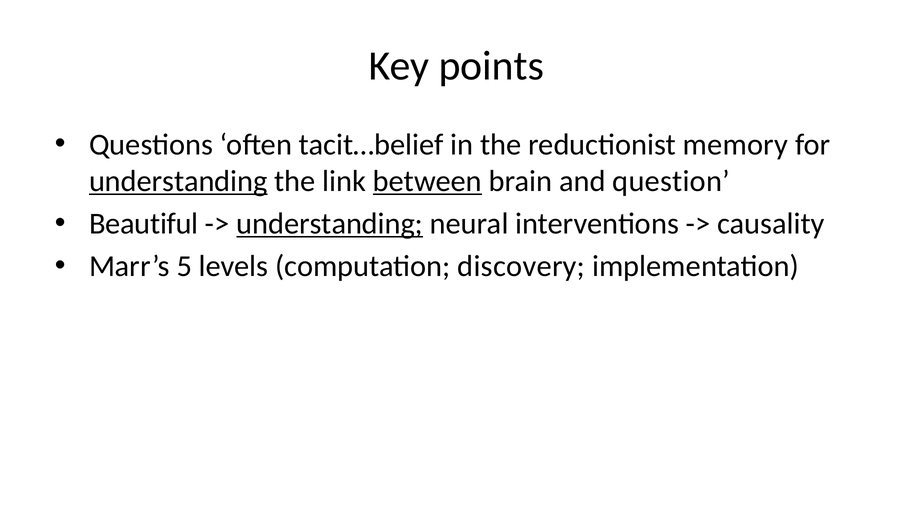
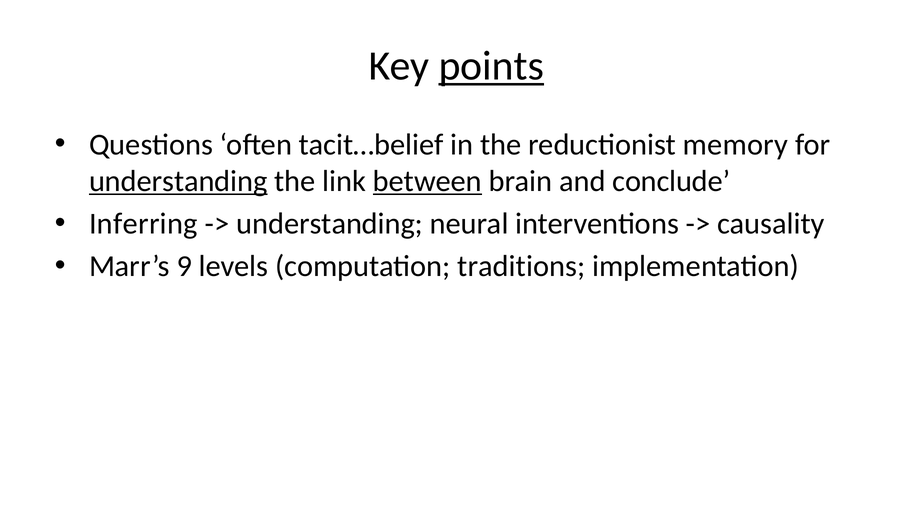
points underline: none -> present
question: question -> conclude
Beautiful: Beautiful -> Inferring
understanding at (330, 224) underline: present -> none
5: 5 -> 9
discovery: discovery -> traditions
